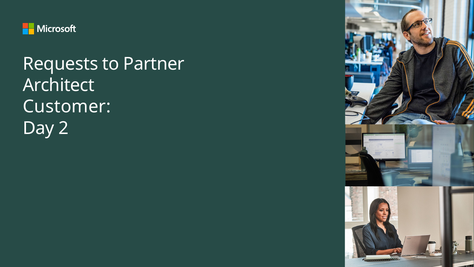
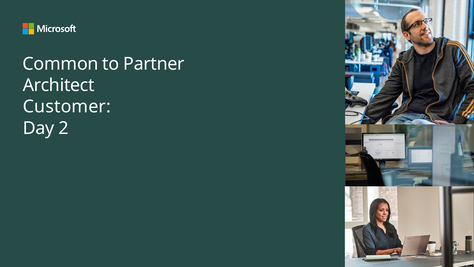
Requests: Requests -> Common
